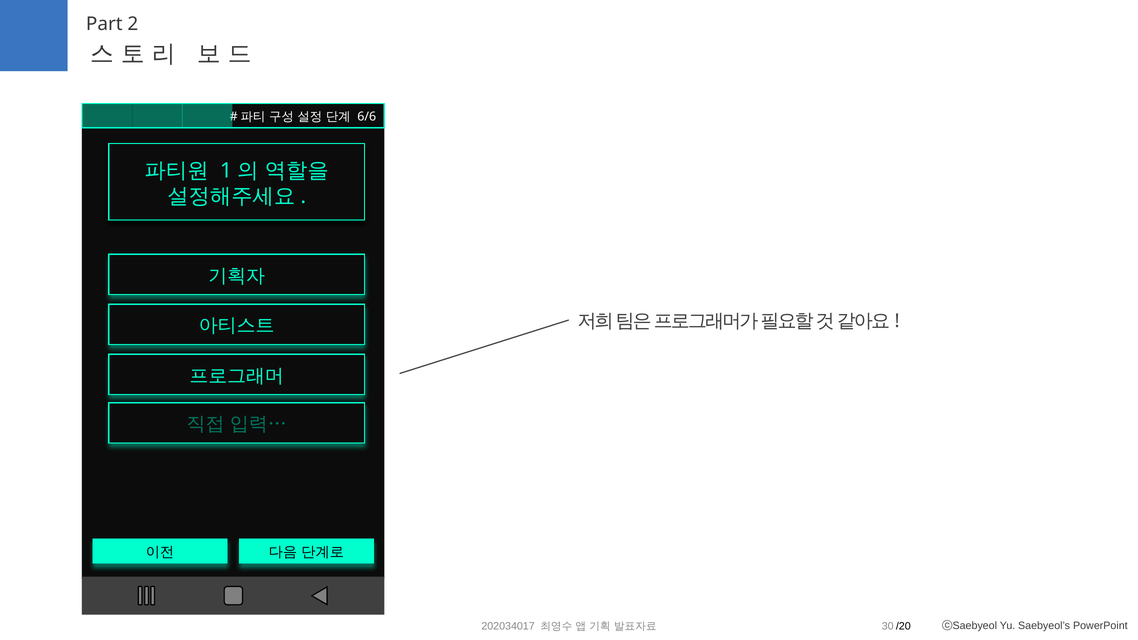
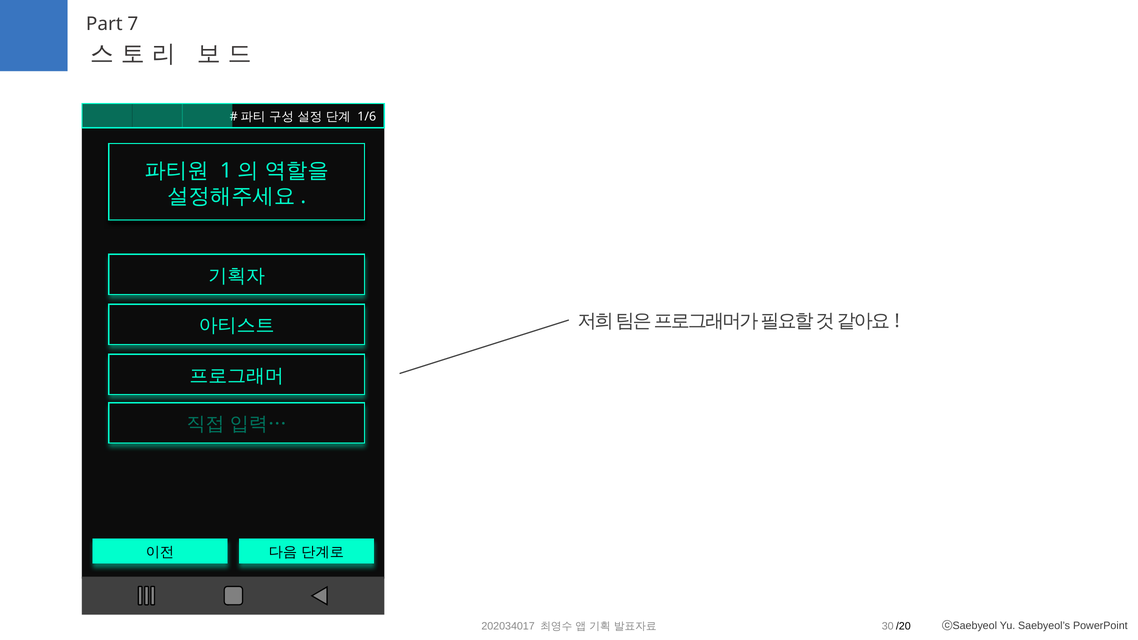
2: 2 -> 7
6/6: 6/6 -> 1/6
